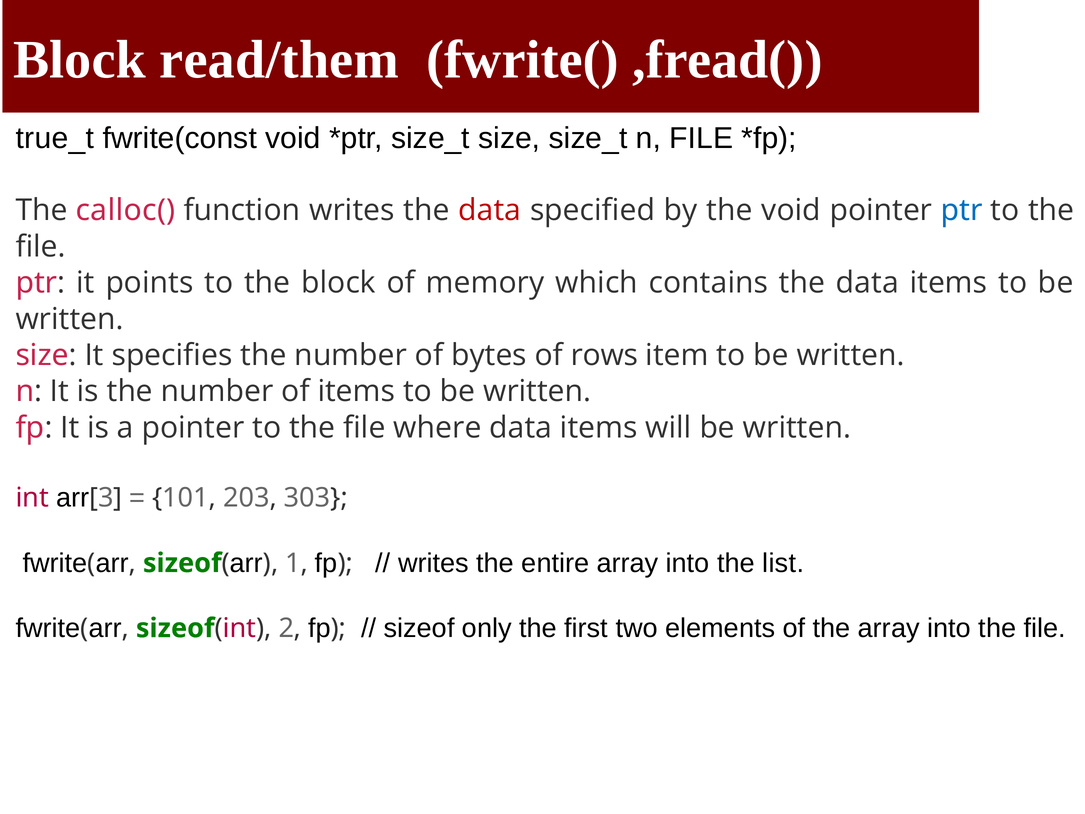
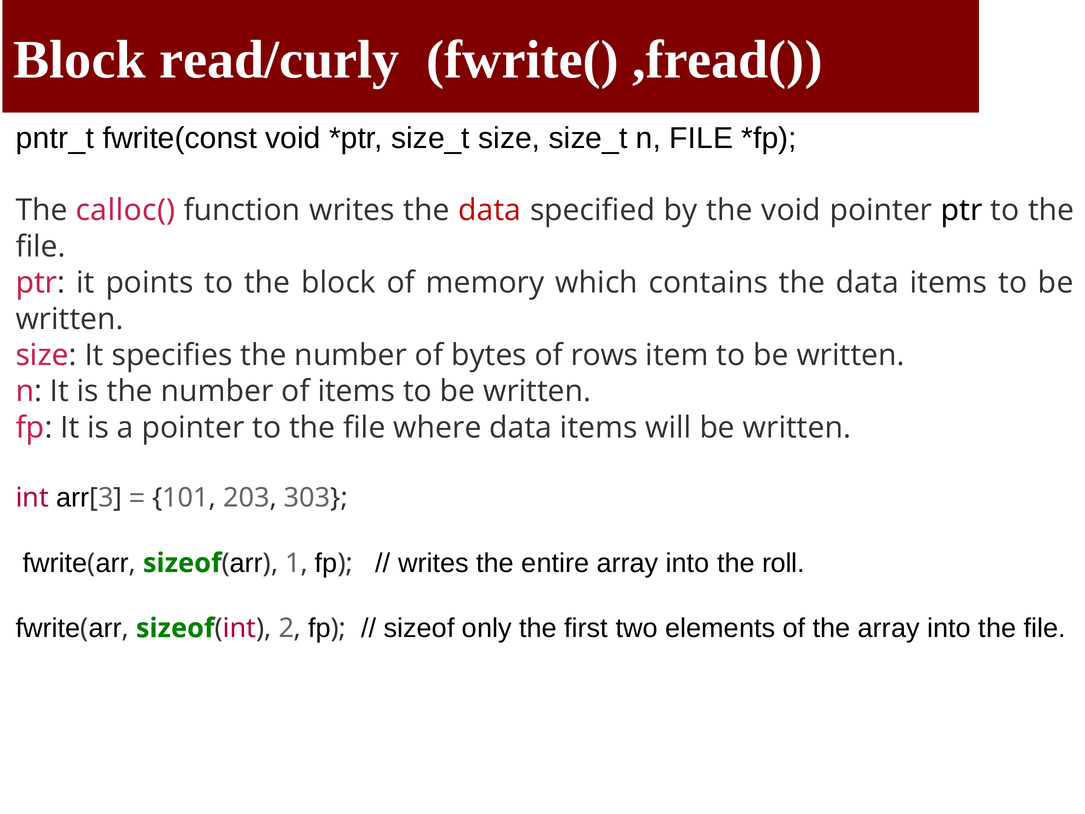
read/them: read/them -> read/curly
true_t: true_t -> pntr_t
ptr at (962, 210) colour: blue -> black
list: list -> roll
